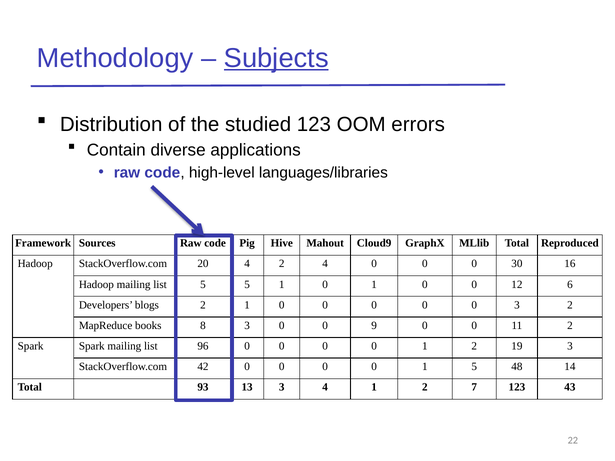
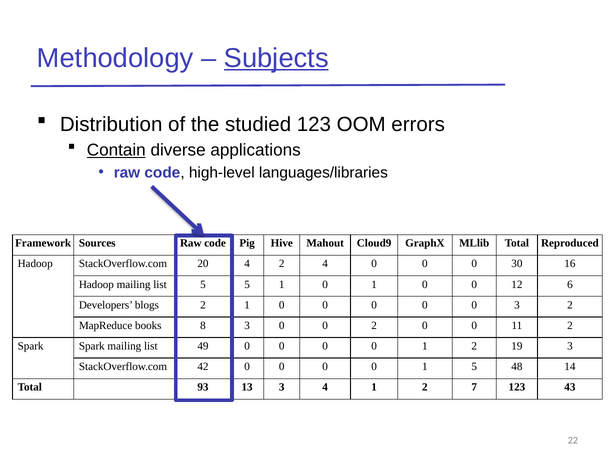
Contain underline: none -> present
0 9: 9 -> 2
96: 96 -> 49
